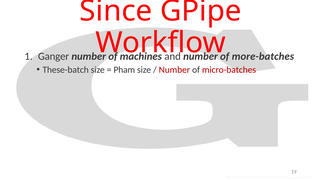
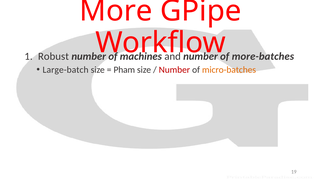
Since: Since -> More
Ganger: Ganger -> Robust
These-batch: These-batch -> Large-batch
micro-batches colour: red -> orange
